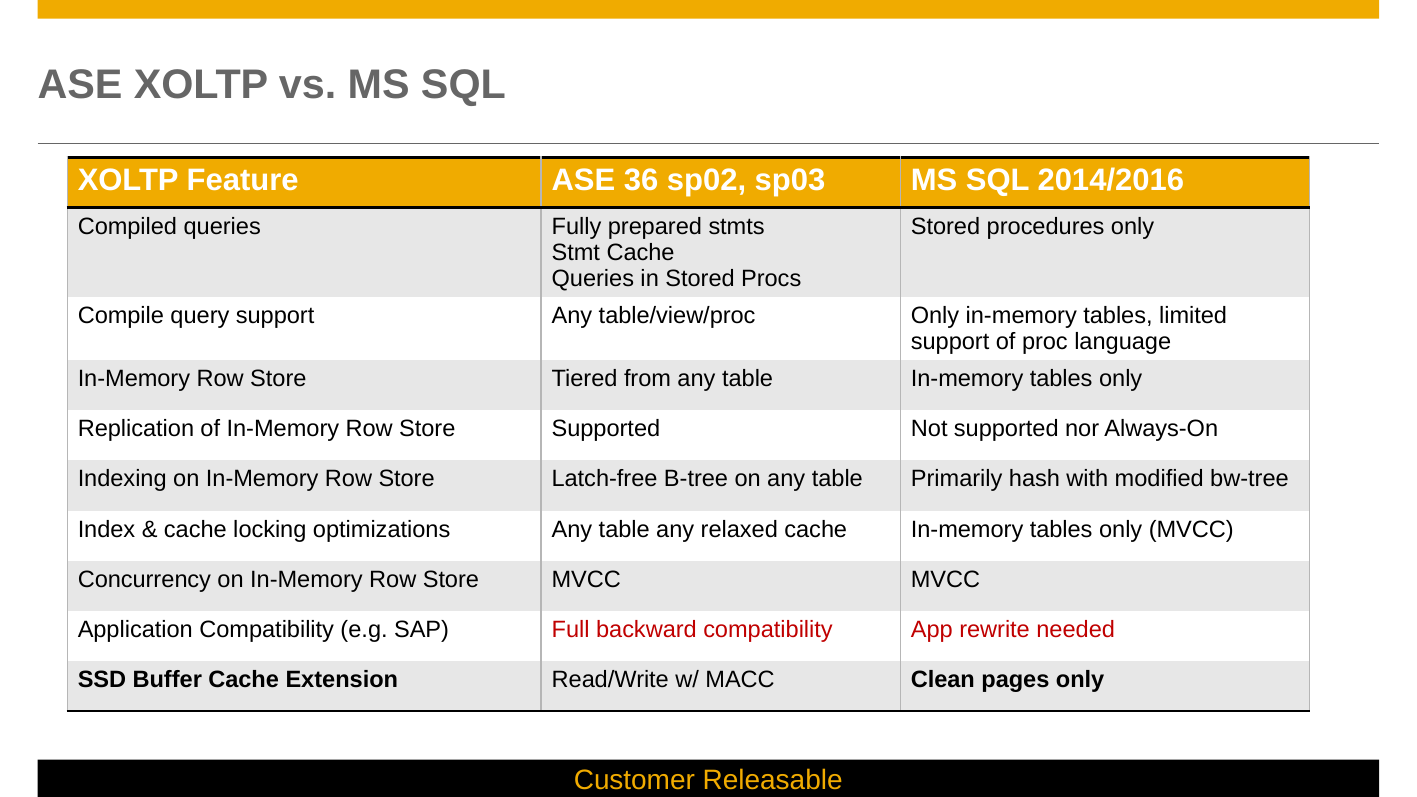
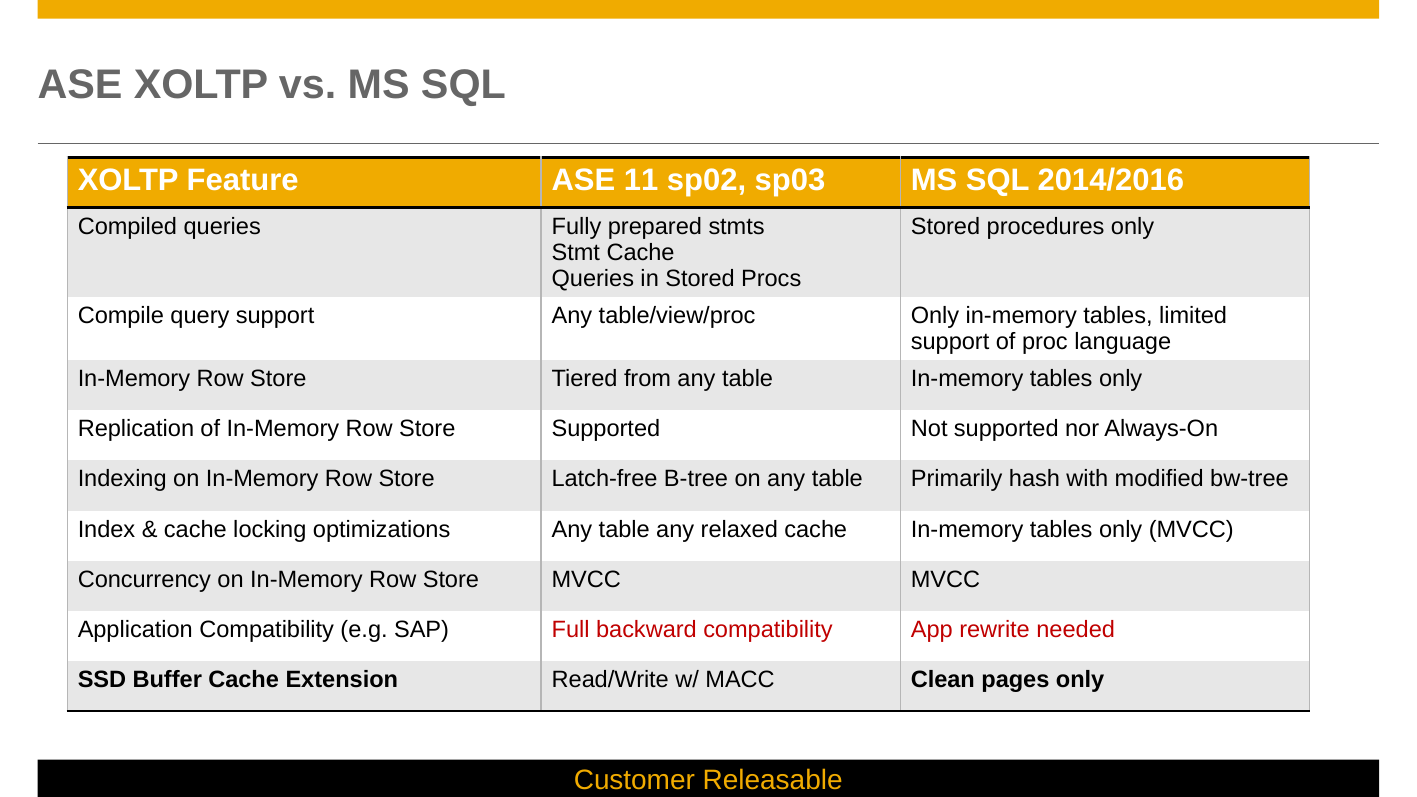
36: 36 -> 11
